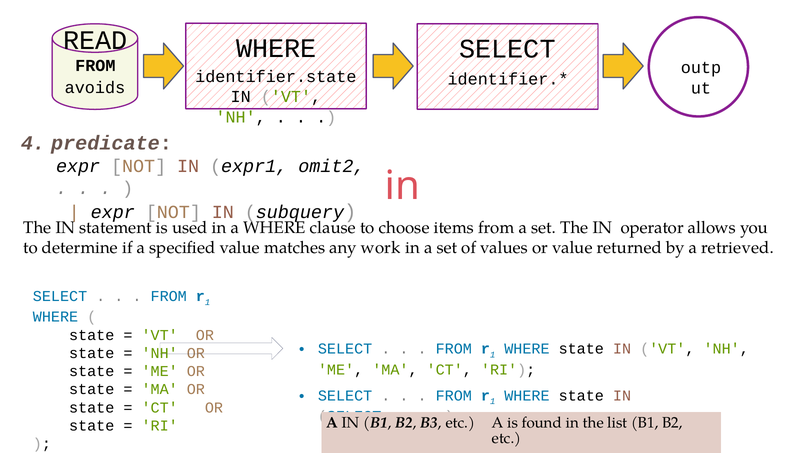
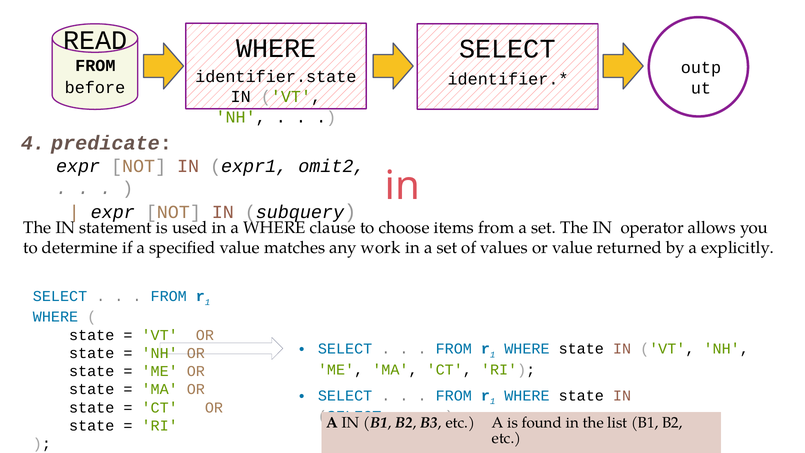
avoids: avoids -> before
retrieved: retrieved -> explicitly
